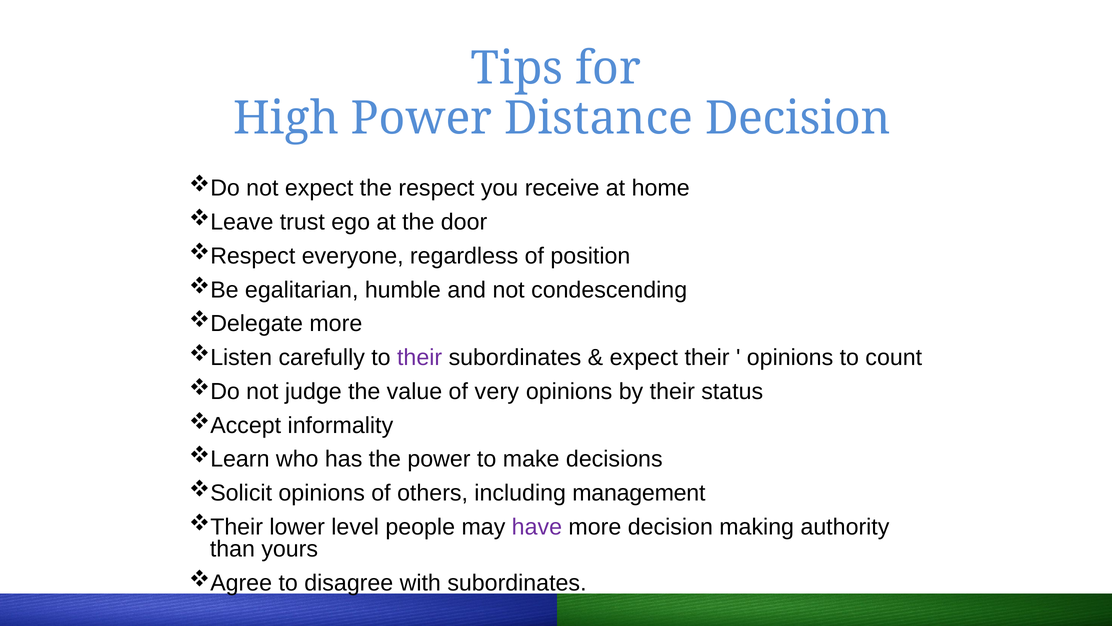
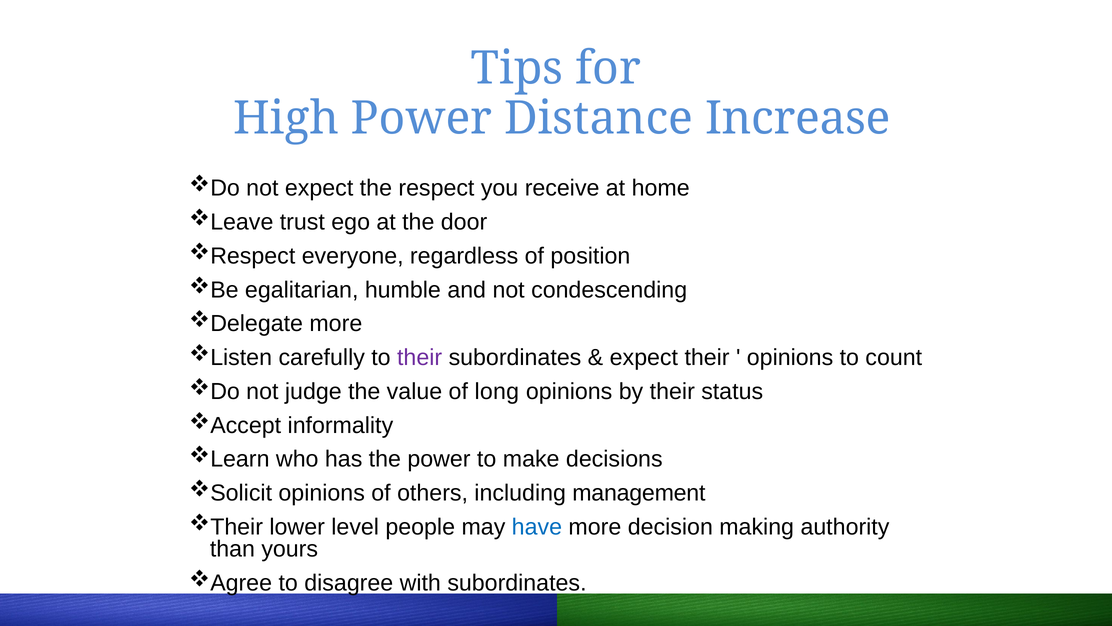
Distance Decision: Decision -> Increase
very: very -> long
have colour: purple -> blue
